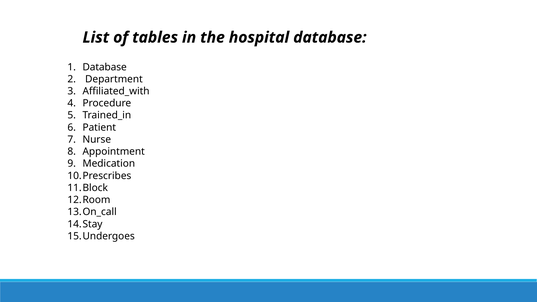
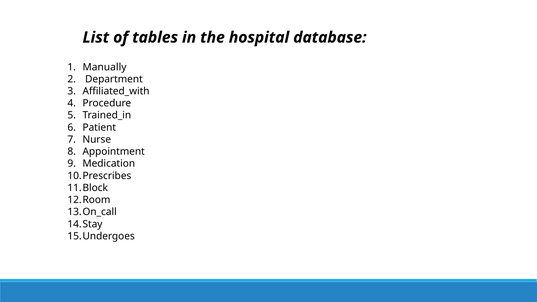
Database at (105, 67): Database -> Manually
